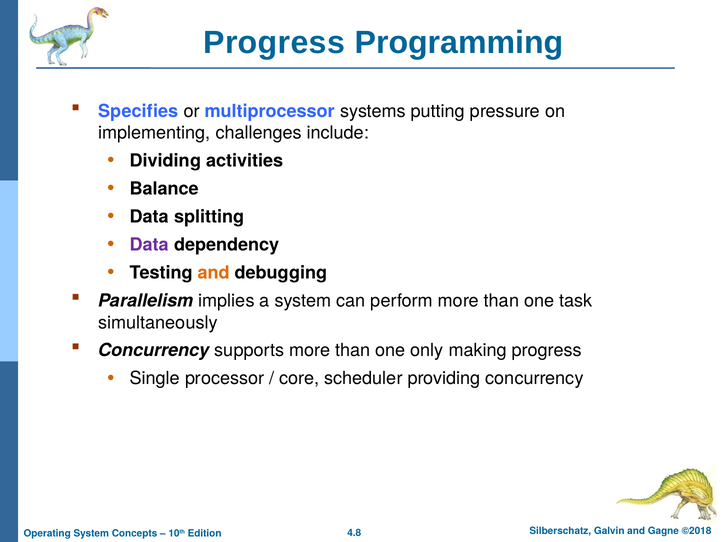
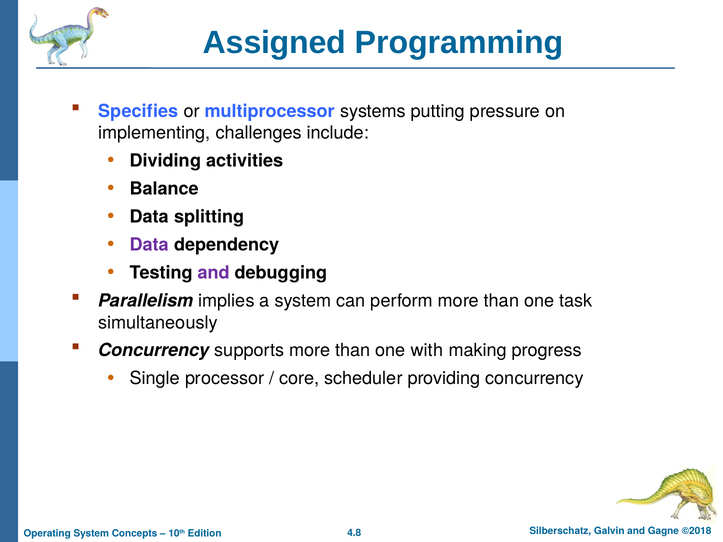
Progress at (274, 43): Progress -> Assigned
and at (214, 273) colour: orange -> purple
only: only -> with
